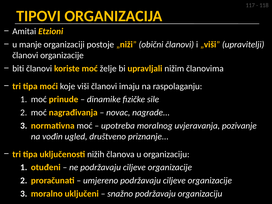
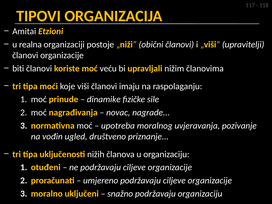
manje: manje -> realna
želje: želje -> veću
